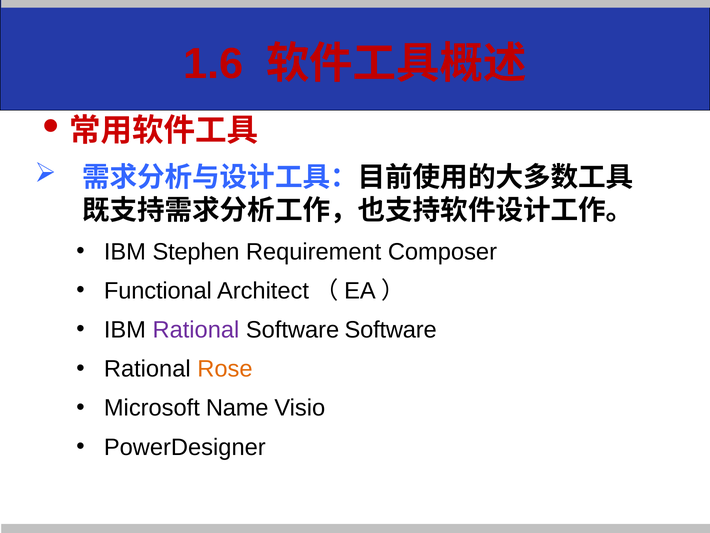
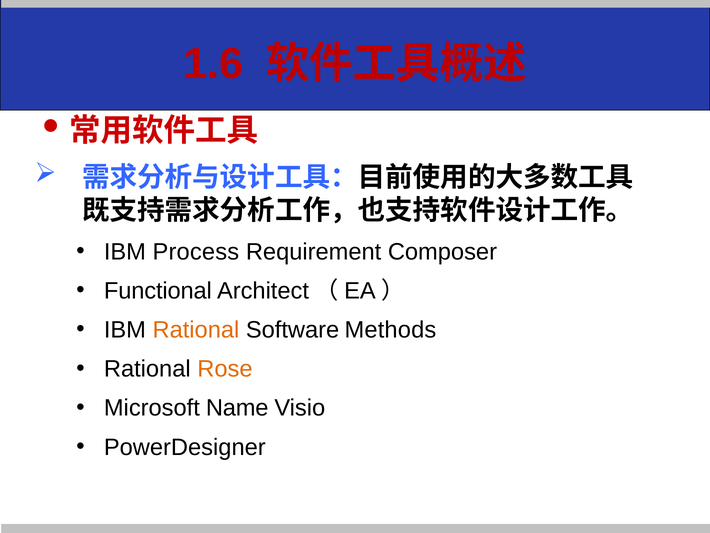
Stephen: Stephen -> Process
Rational at (196, 330) colour: purple -> orange
Software Software: Software -> Methods
